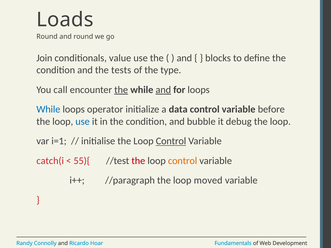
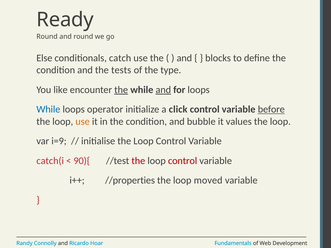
Loads: Loads -> Ready
Join: Join -> Else
value: value -> catch
call: call -> like
data: data -> click
before underline: none -> present
use at (83, 122) colour: blue -> orange
debug: debug -> values
i=1: i=1 -> i=9
Control at (171, 141) underline: present -> none
55){: 55){ -> 90){
control at (183, 161) colour: orange -> red
//paragraph: //paragraph -> //properties
